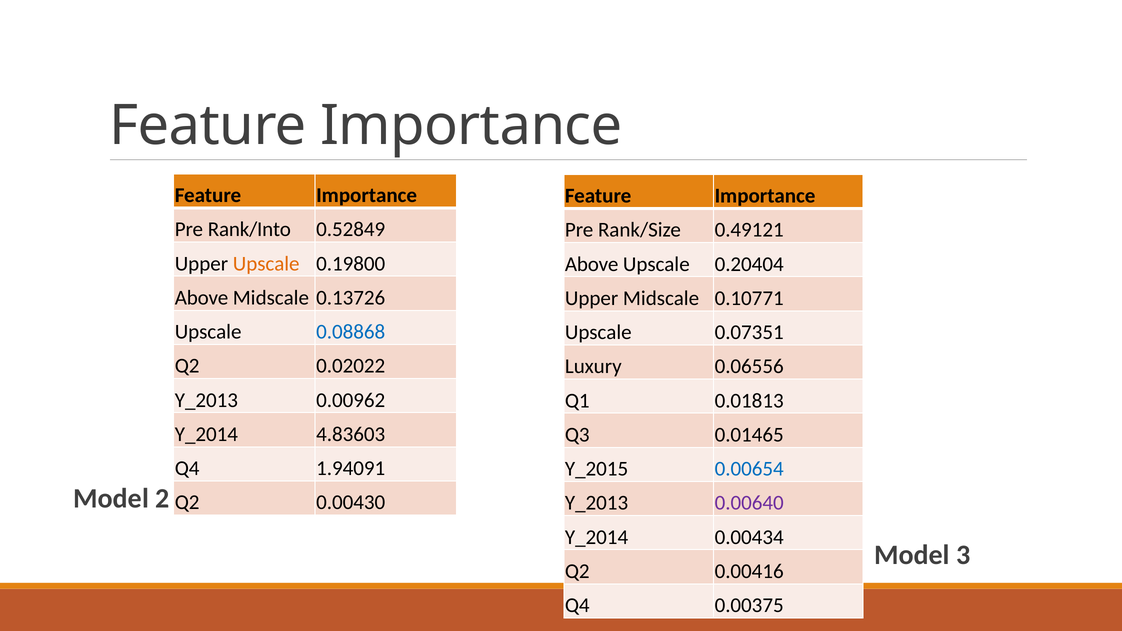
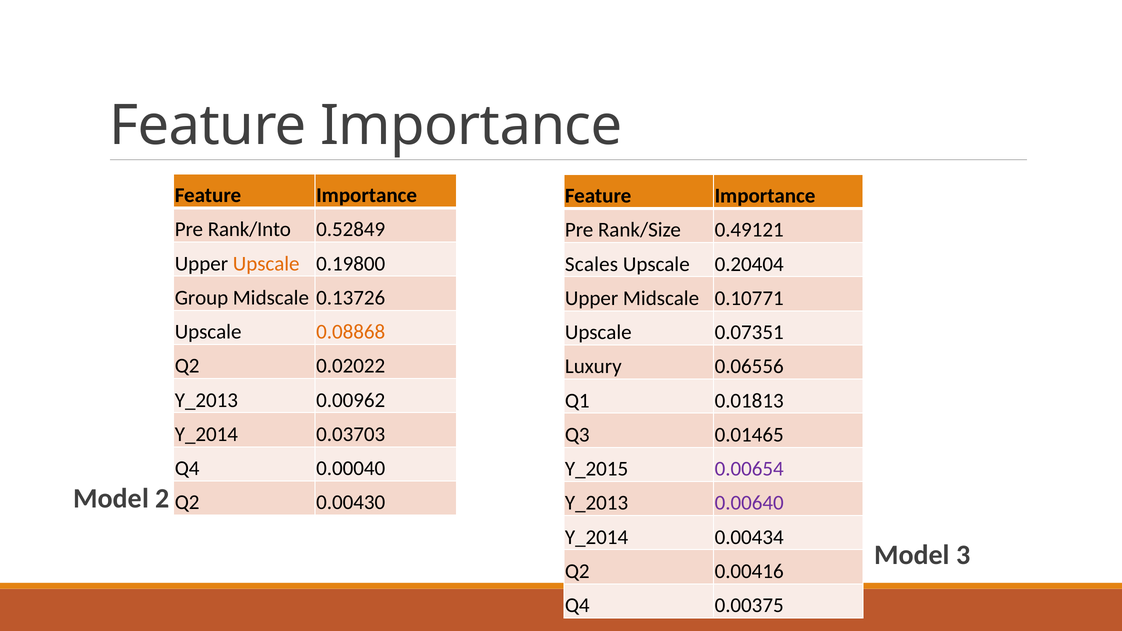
Above at (592, 264): Above -> Scales
Above at (202, 298): Above -> Group
0.08868 colour: blue -> orange
4.83603: 4.83603 -> 0.03703
1.94091: 1.94091 -> 0.00040
0.00654 colour: blue -> purple
